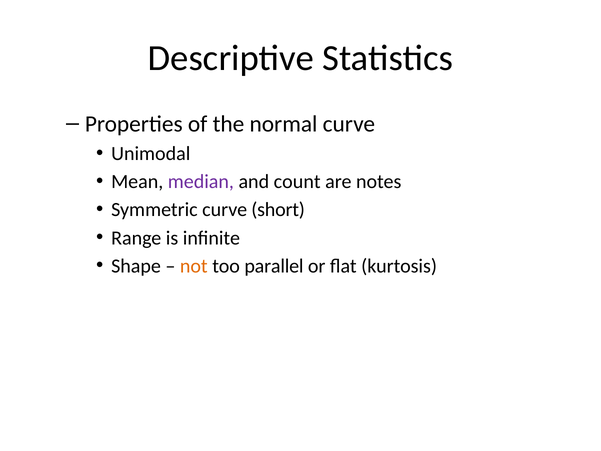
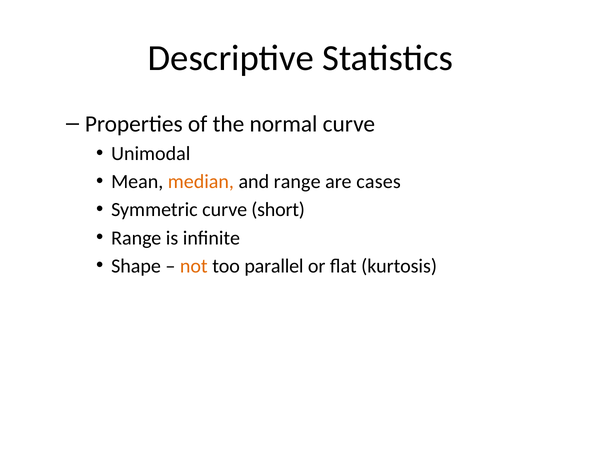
median colour: purple -> orange
and count: count -> range
notes: notes -> cases
